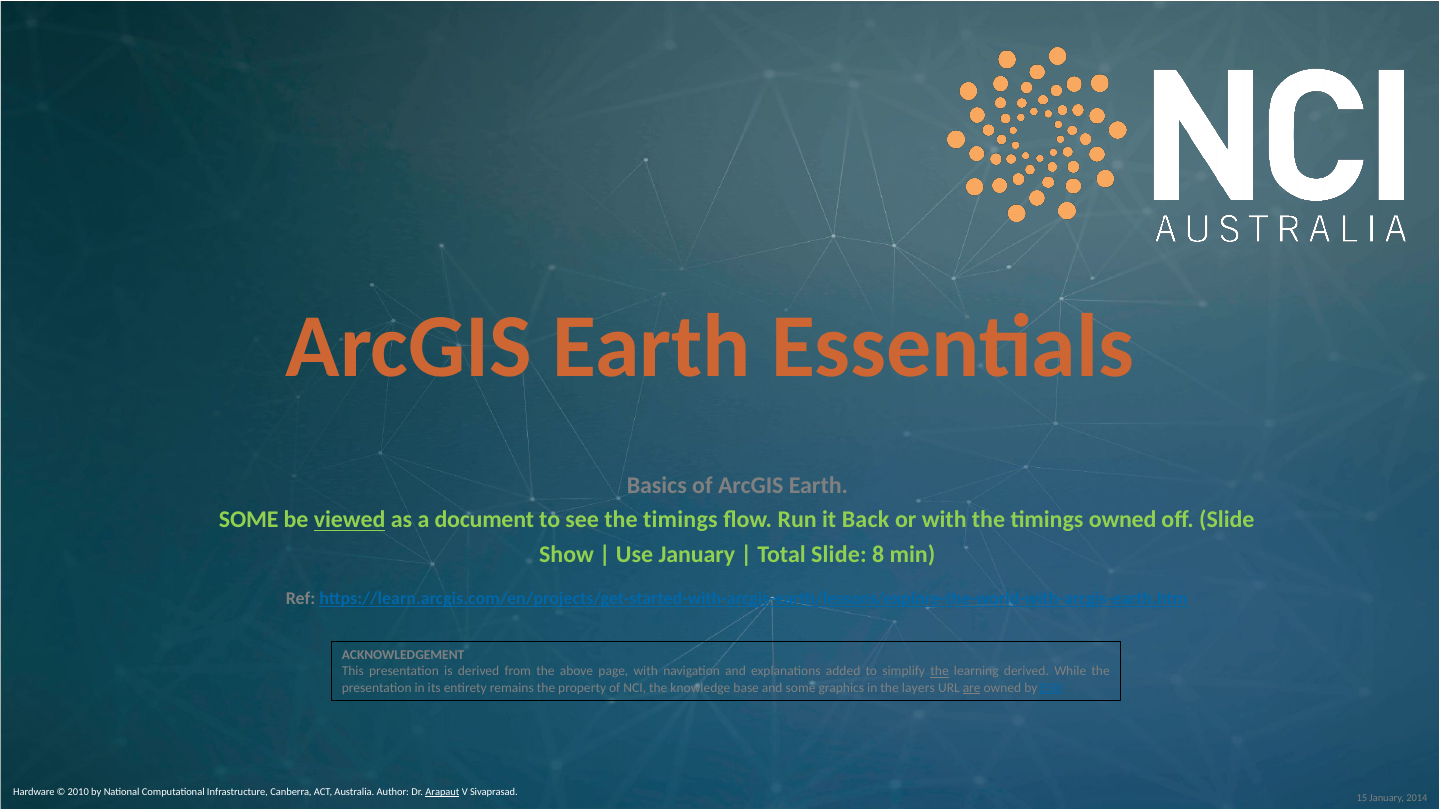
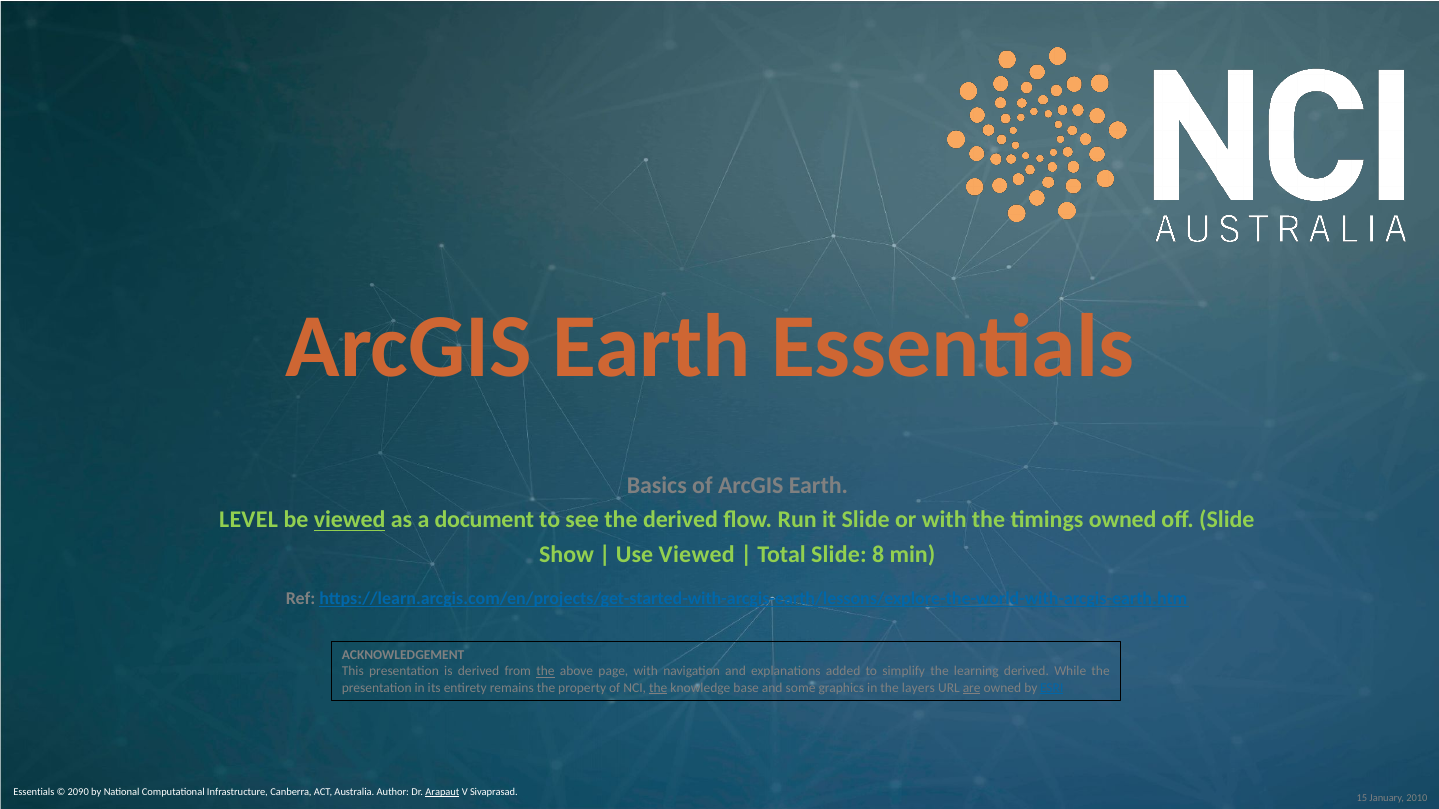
SOME at (249, 520): SOME -> LEVEL
see the timings: timings -> derived
it Back: Back -> Slide
Use January: January -> Viewed
the at (545, 672) underline: none -> present
the at (940, 672) underline: present -> none
the at (658, 688) underline: none -> present
Hardware at (34, 793): Hardware -> Essentials
2010: 2010 -> 2090
2014: 2014 -> 2010
